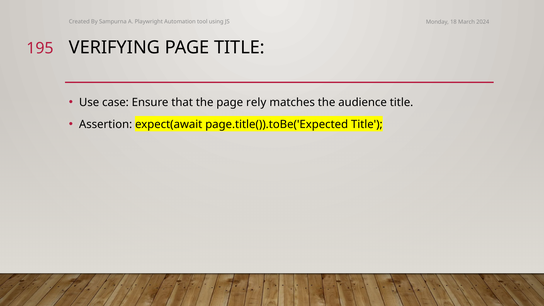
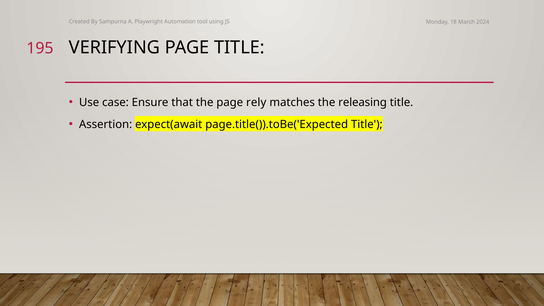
audience: audience -> releasing
